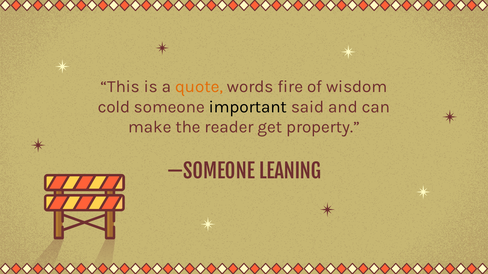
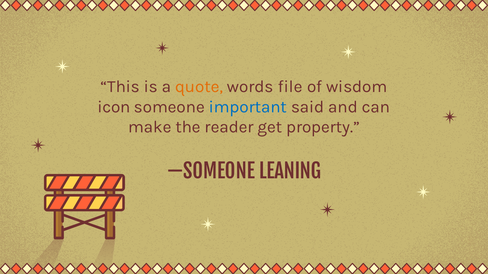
fire: fire -> file
cold: cold -> icon
important colour: black -> blue
